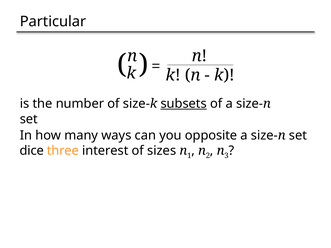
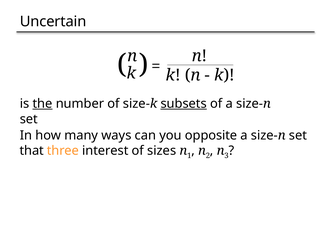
Particular: Particular -> Uncertain
the underline: none -> present
dice: dice -> that
